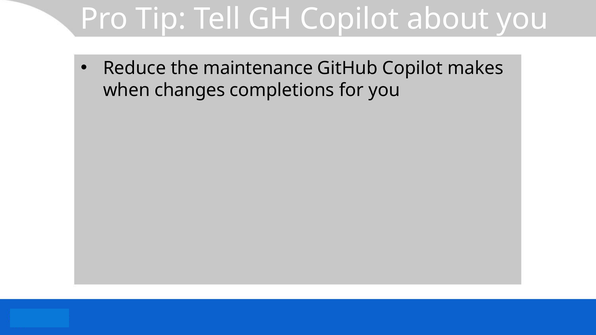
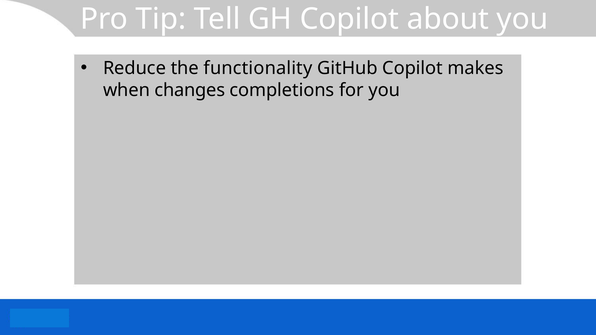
maintenance: maintenance -> functionality
